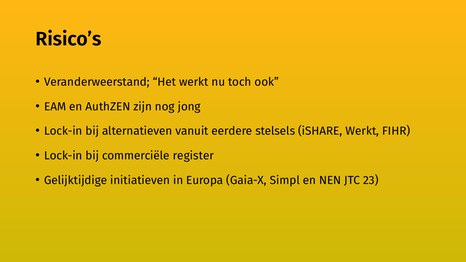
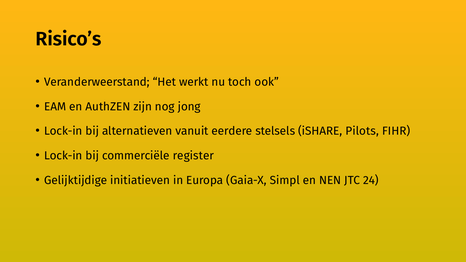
iSHARE Werkt: Werkt -> Pilots
23: 23 -> 24
